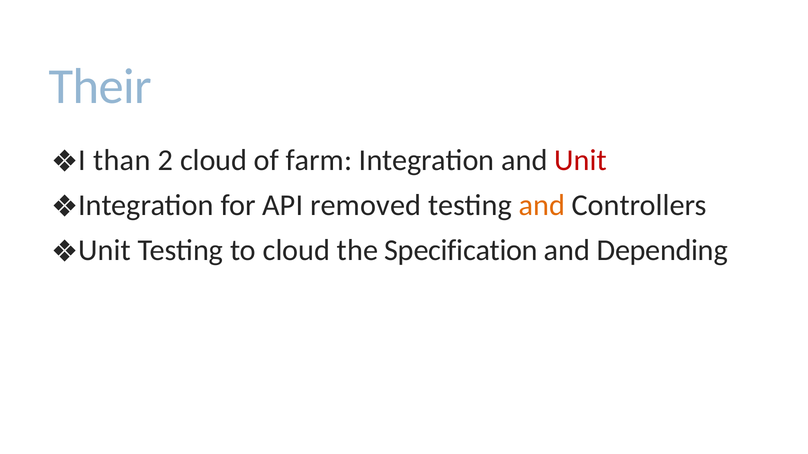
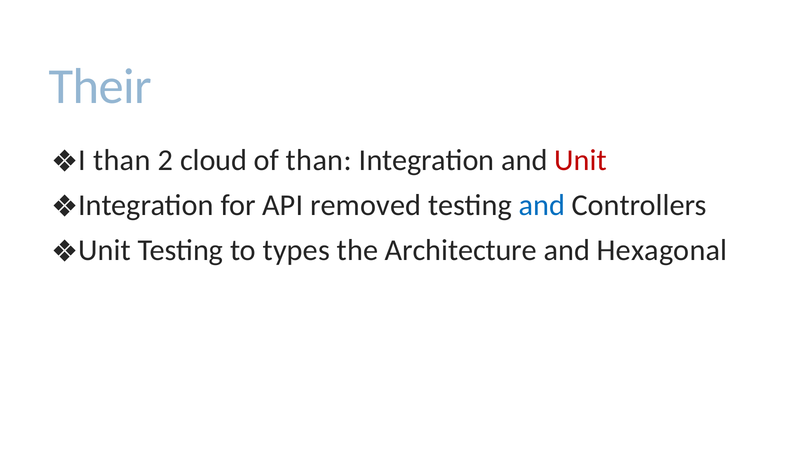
of farm: farm -> than
and at (542, 205) colour: orange -> blue
to cloud: cloud -> types
Specification: Specification -> Architecture
Depending: Depending -> Hexagonal
